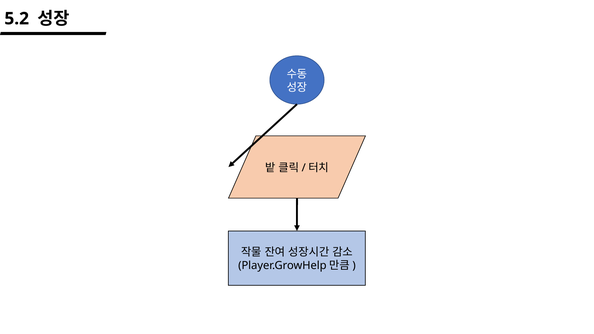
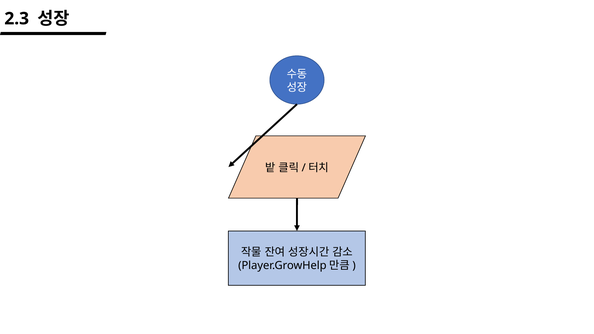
5.2: 5.2 -> 2.3
